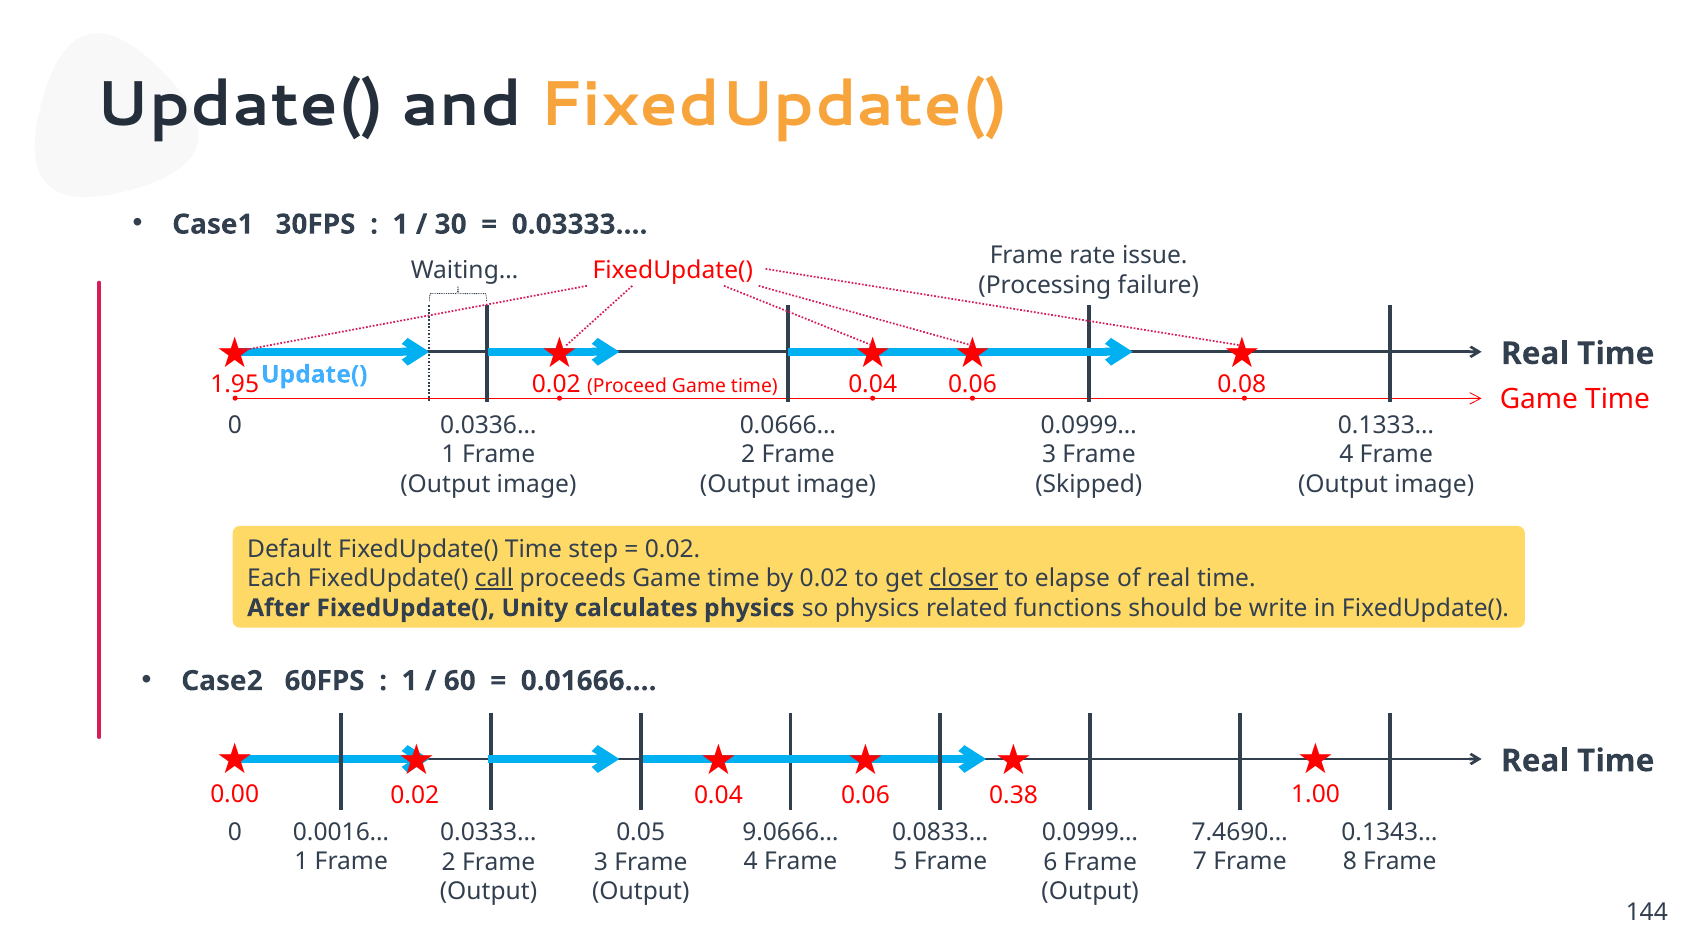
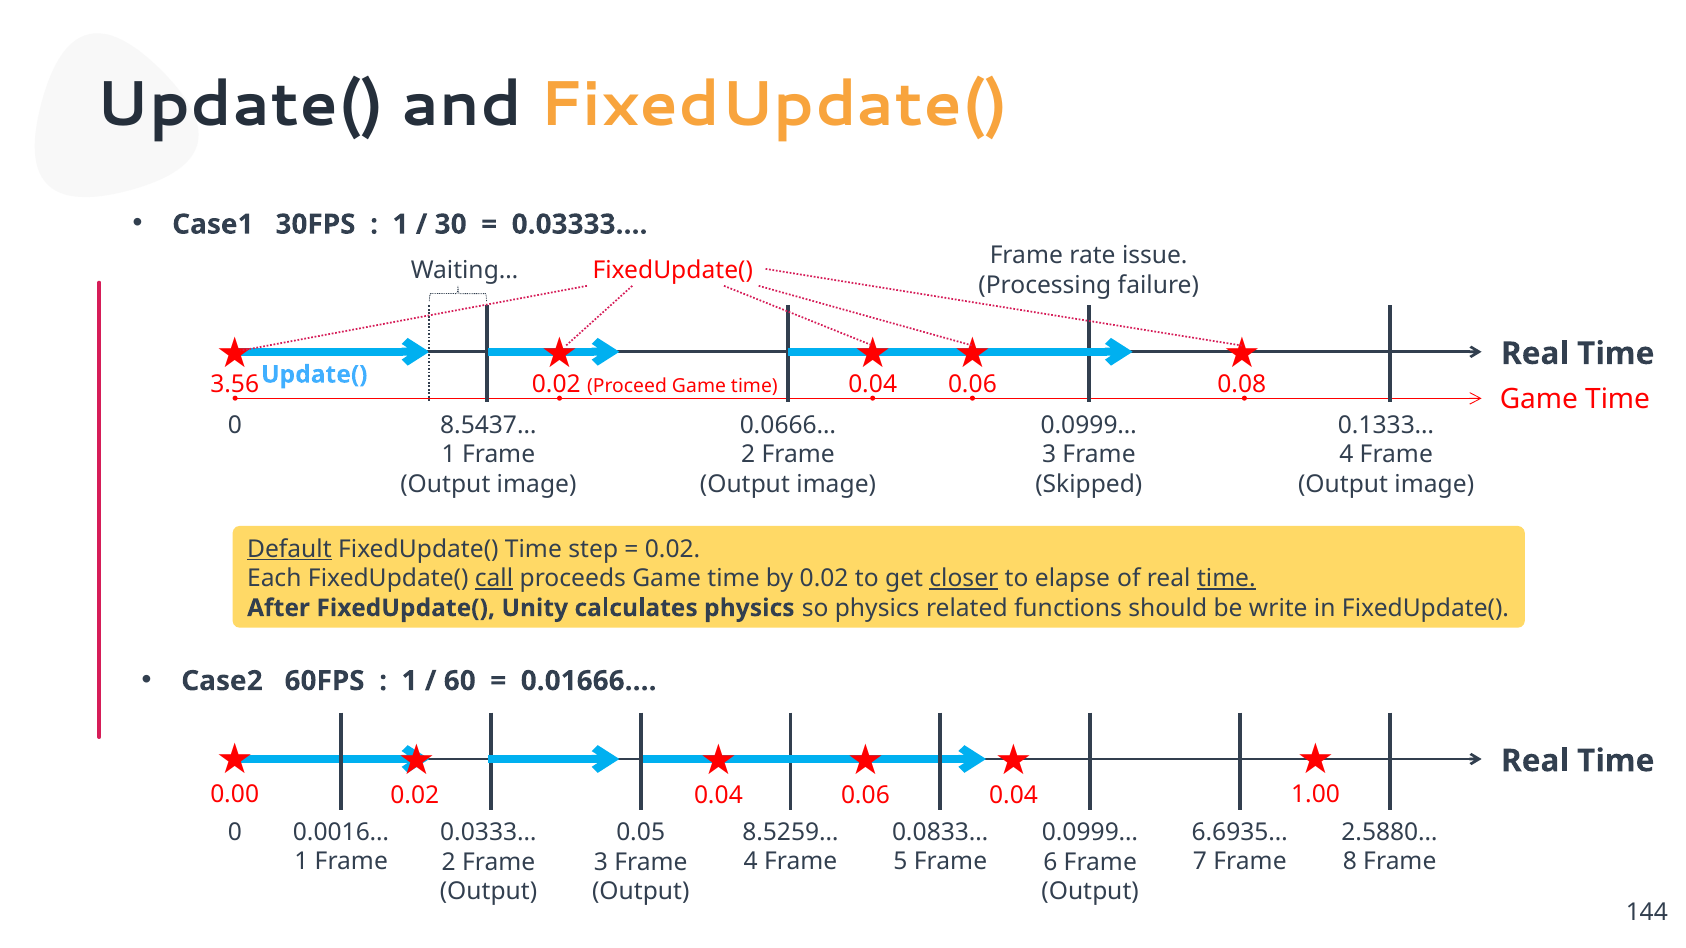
1.95: 1.95 -> 3.56
0.0336…: 0.0336… -> 8.5437…
Default underline: none -> present
time at (1226, 579) underline: none -> present
0.38 at (1014, 796): 0.38 -> 0.04
9.0666…: 9.0666… -> 8.5259…
7.4690…: 7.4690… -> 6.6935…
0.1343…: 0.1343… -> 2.5880…
